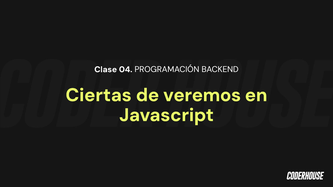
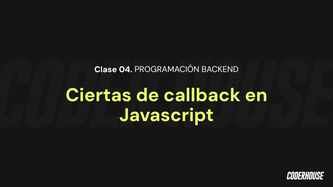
veremos: veremos -> callback
